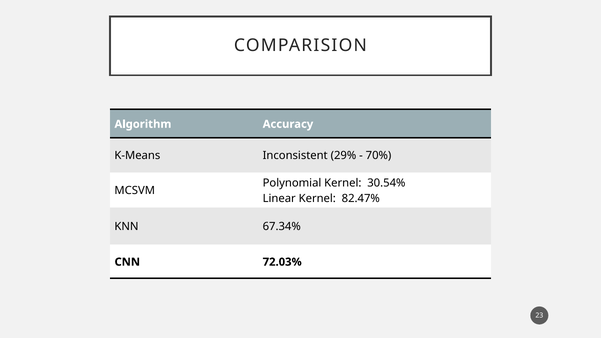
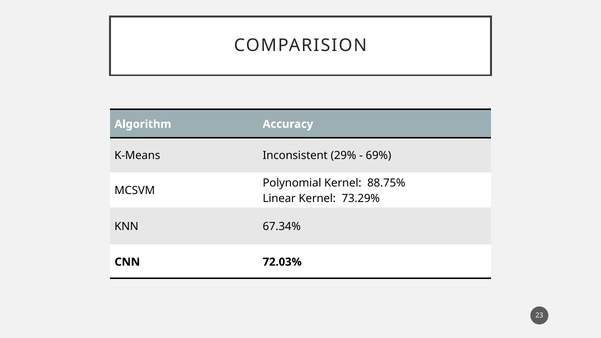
70%: 70% -> 69%
30.54%: 30.54% -> 88.75%
82.47%: 82.47% -> 73.29%
